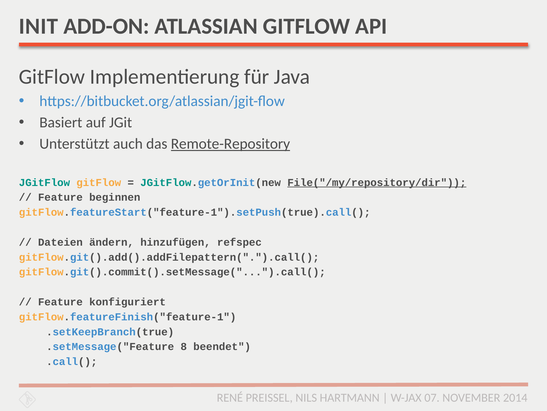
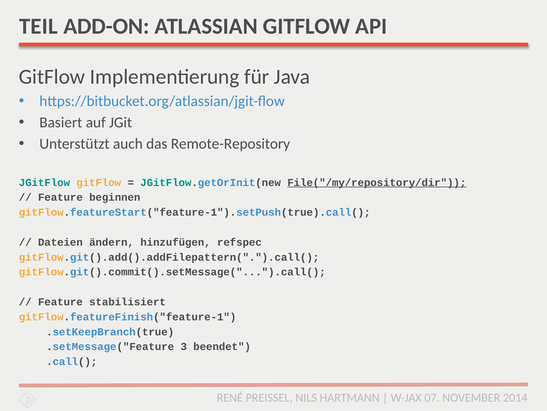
INIT: INIT -> TEIL
Remote-Repository underline: present -> none
konfiguriert: konfiguriert -> stabilisiert
8: 8 -> 3
